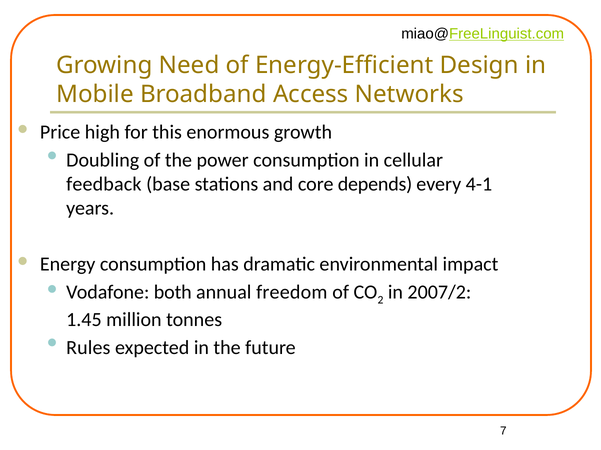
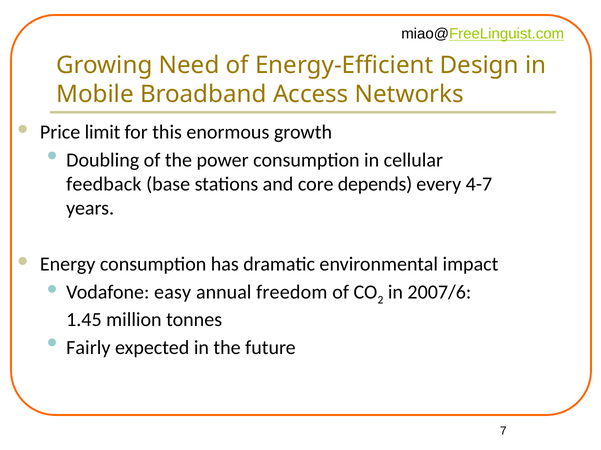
high: high -> limit
4-1: 4-1 -> 4-7
both: both -> easy
2007/2: 2007/2 -> 2007/6
Rules: Rules -> Fairly
